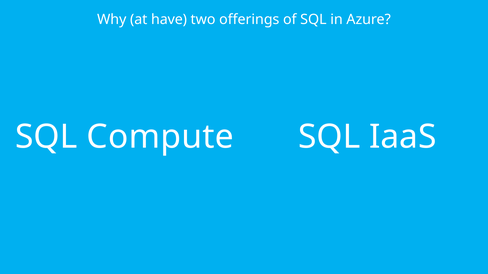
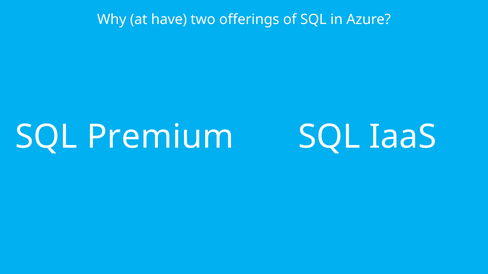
Compute: Compute -> Premium
